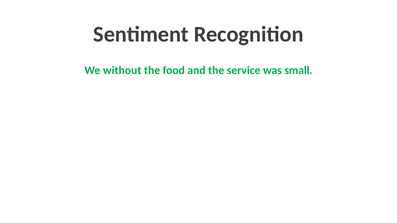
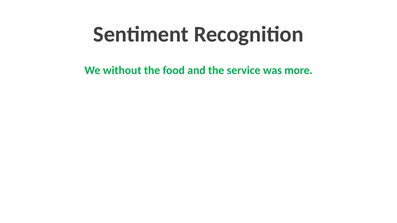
small: small -> more
